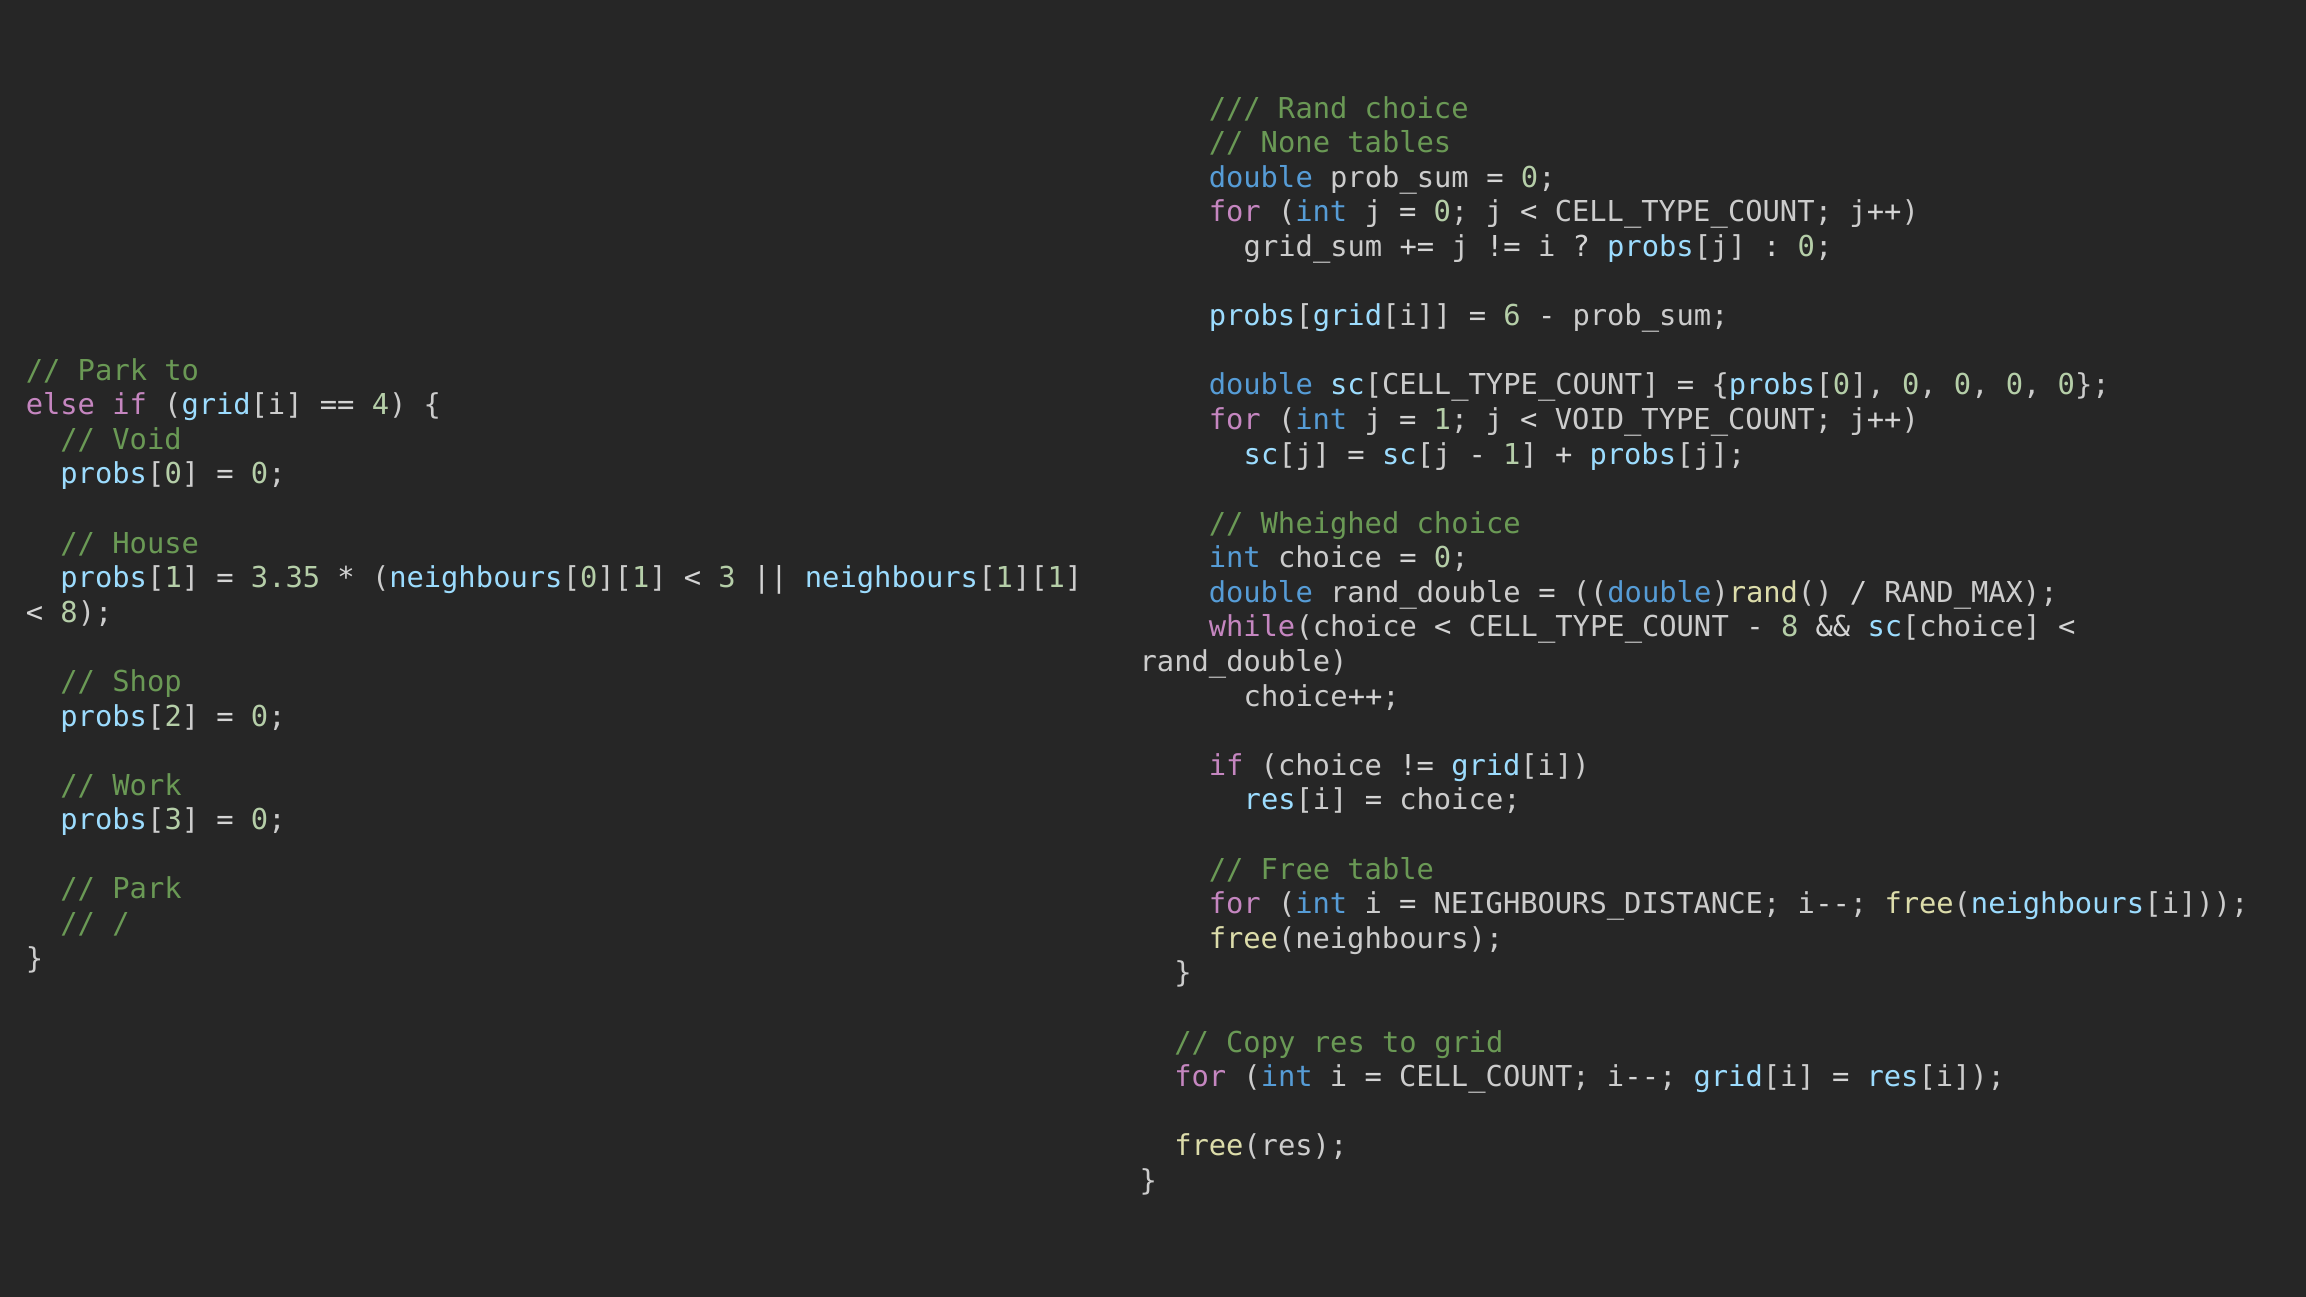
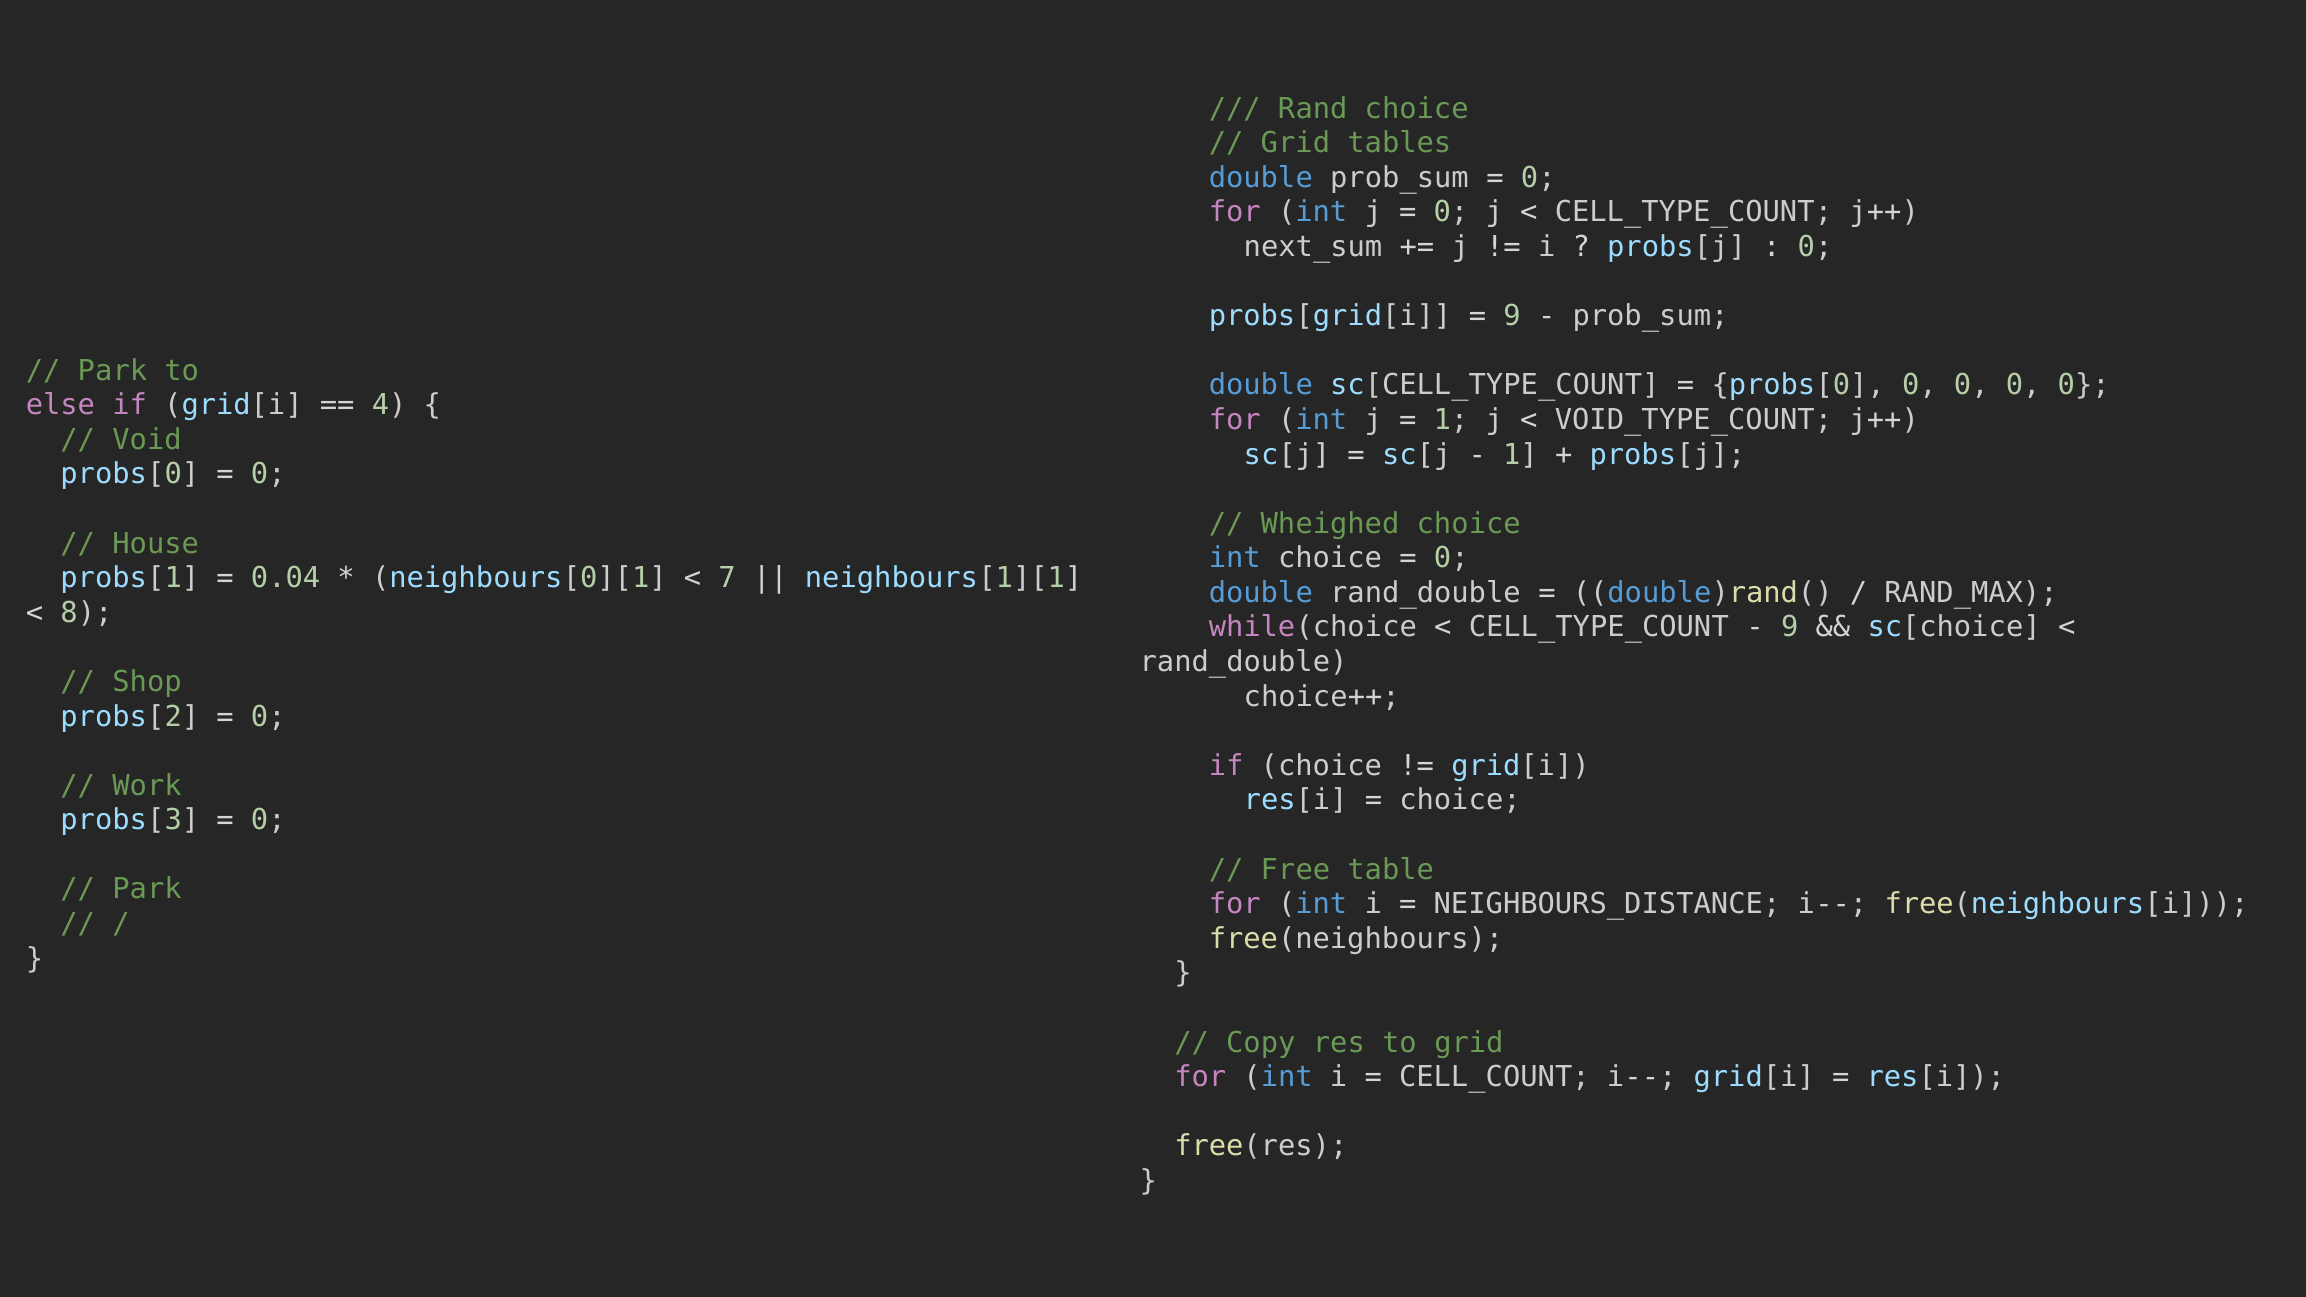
None at (1295, 143): None -> Grid
grid_sum: grid_sum -> next_sum
6 at (1512, 316): 6 -> 9
3.35: 3.35 -> 0.04
3: 3 -> 7
8 at (1790, 628): 8 -> 9
